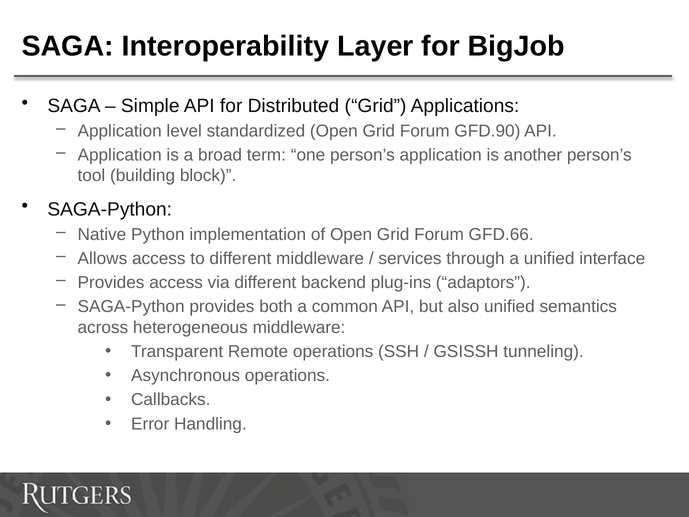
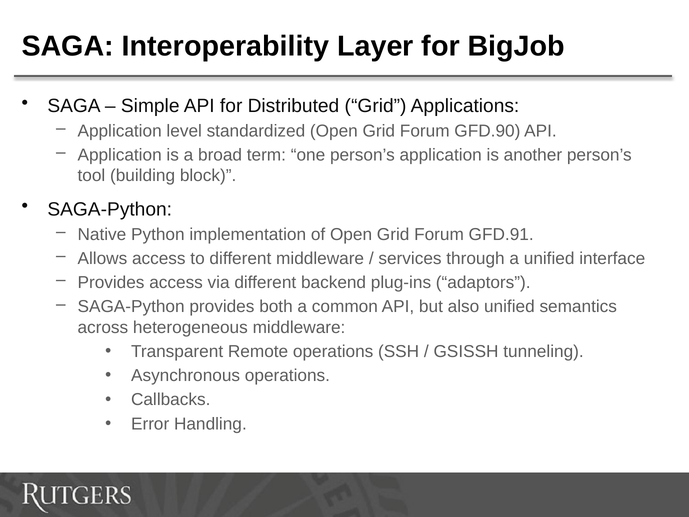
GFD.66: GFD.66 -> GFD.91
